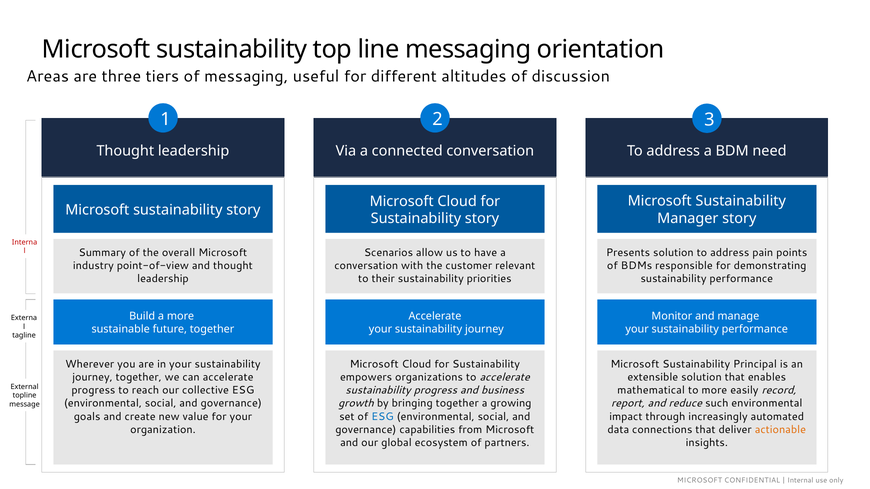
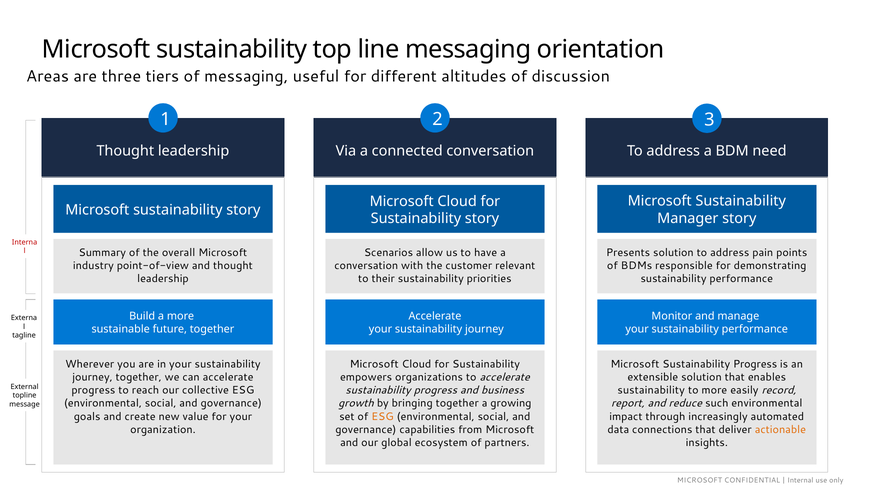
Microsoft Sustainability Principal: Principal -> Progress
mathematical at (651, 391): mathematical -> sustainability
ESG at (383, 417) colour: blue -> orange
